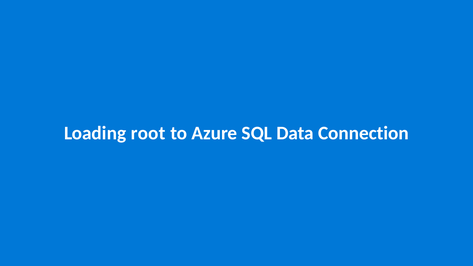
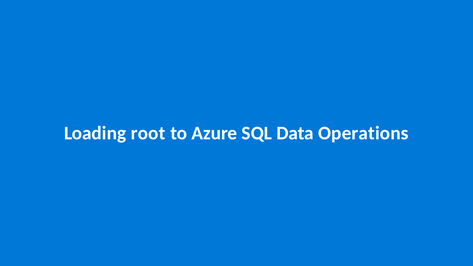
Connection: Connection -> Operations
